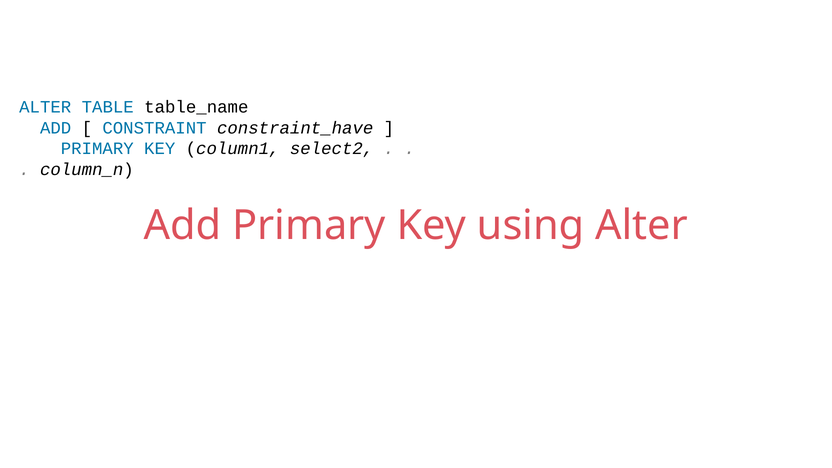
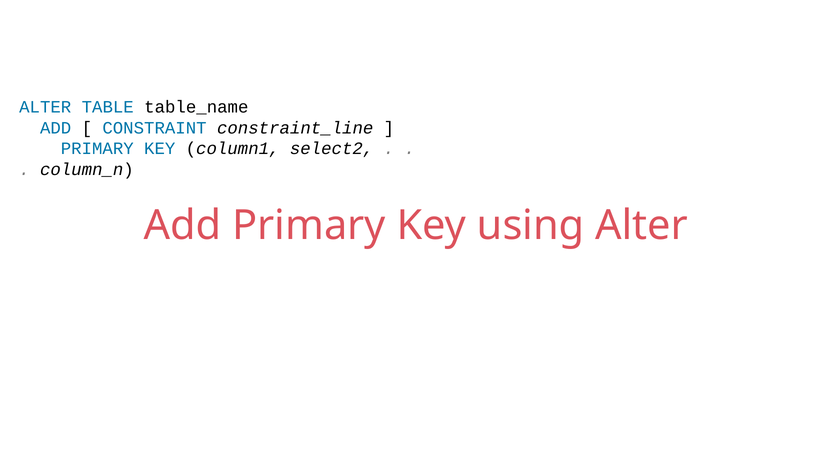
constraint_have: constraint_have -> constraint_line
